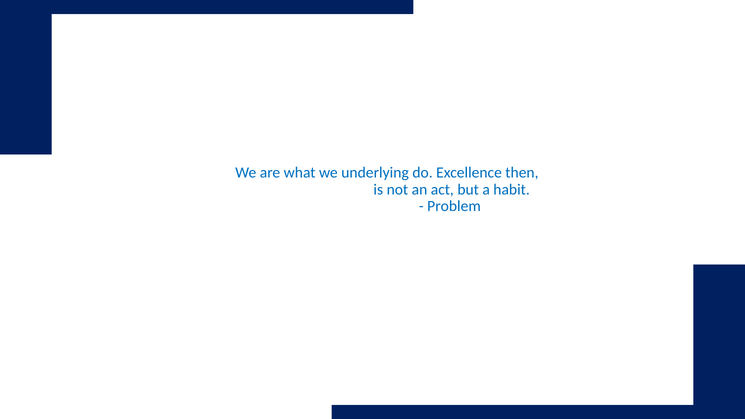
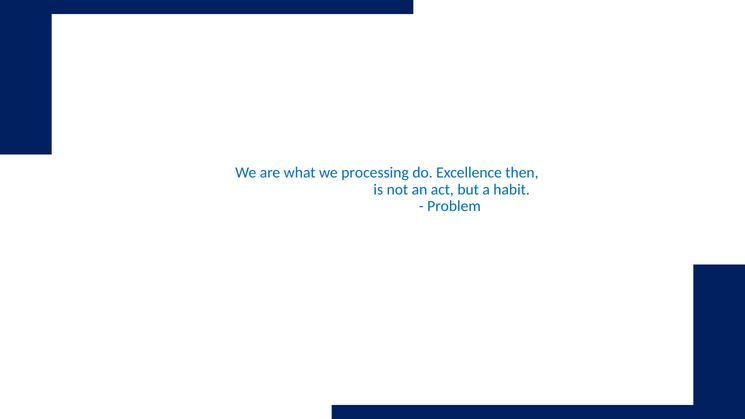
underlying: underlying -> processing
